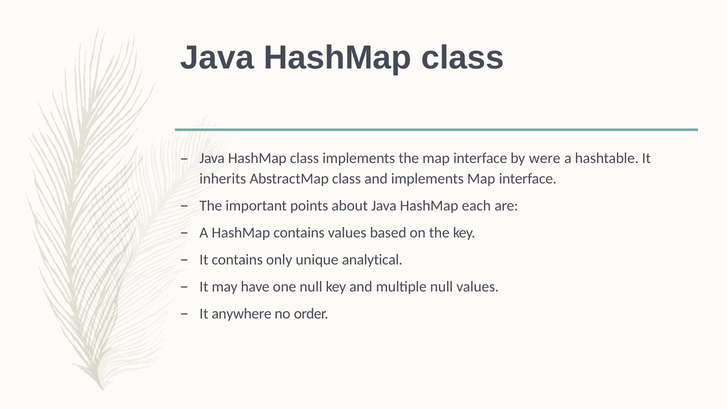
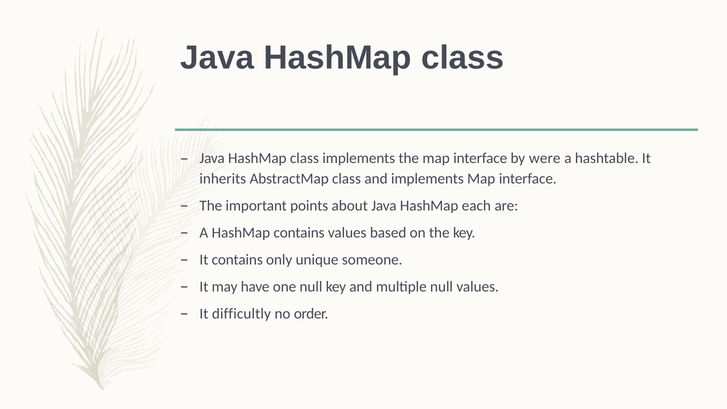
analytical: analytical -> someone
anywhere: anywhere -> difficultly
